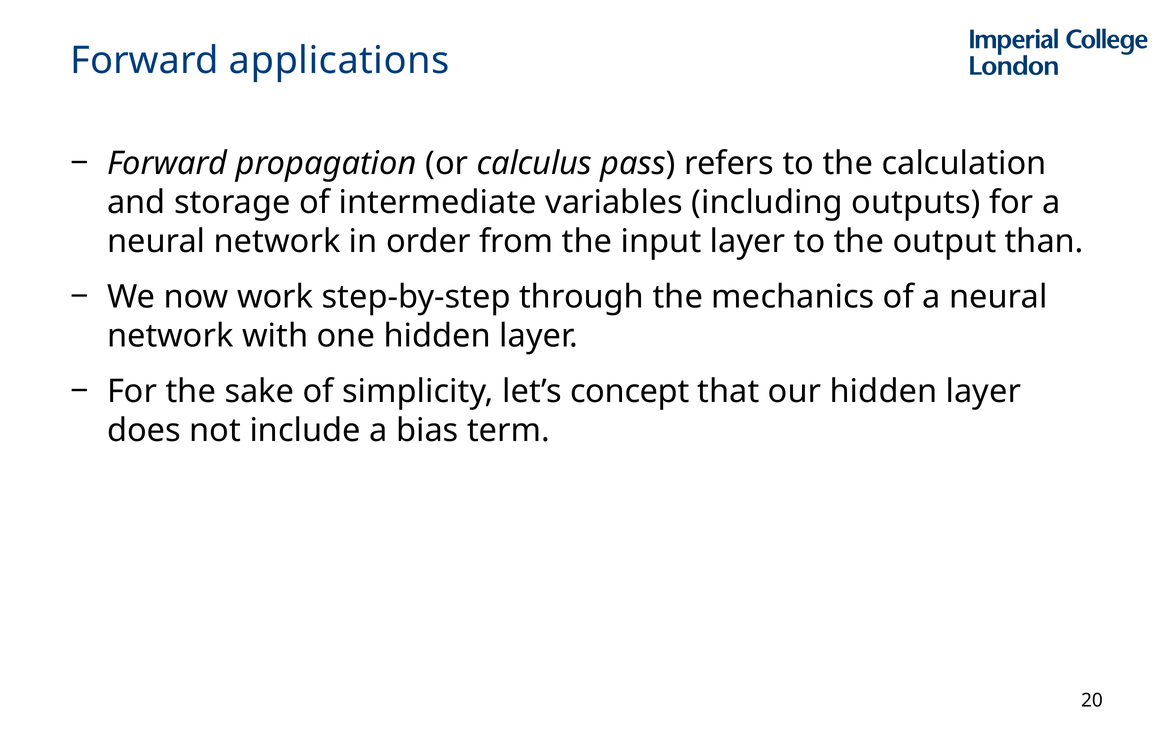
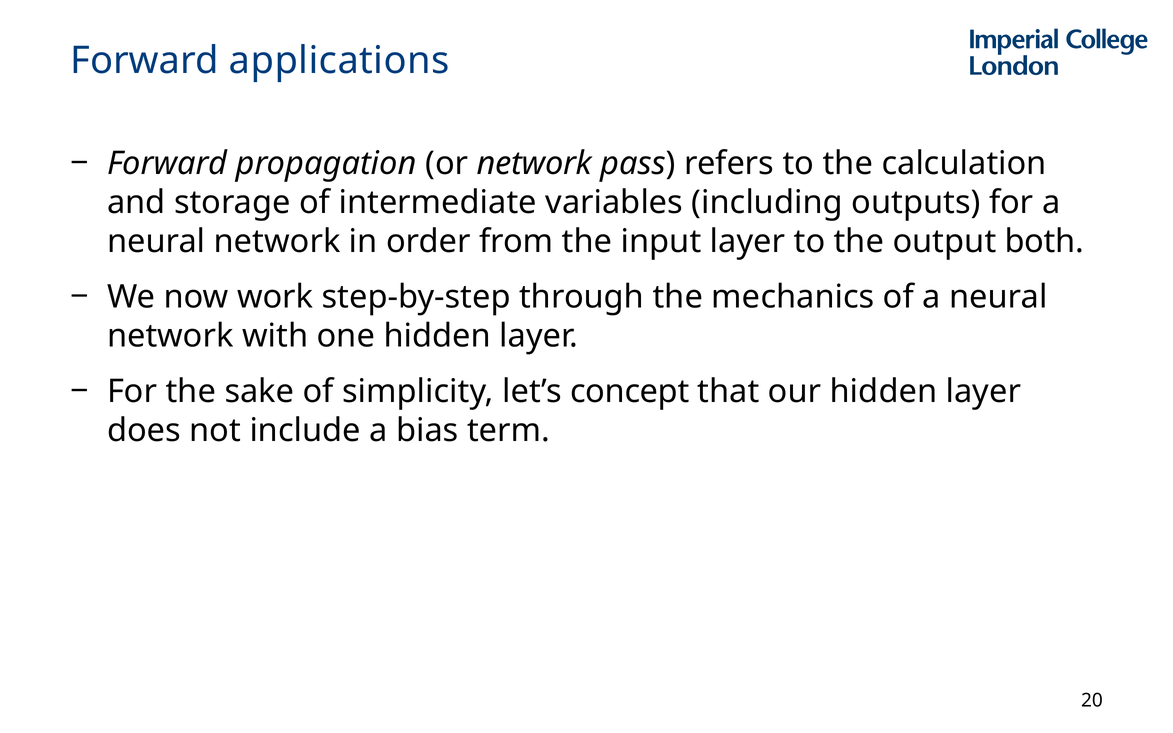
or calculus: calculus -> network
than: than -> both
